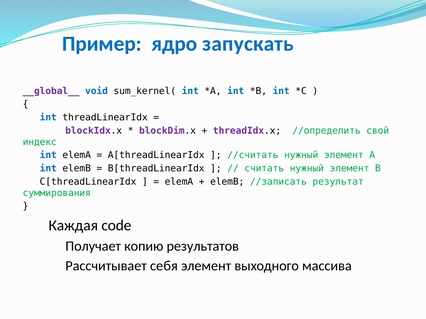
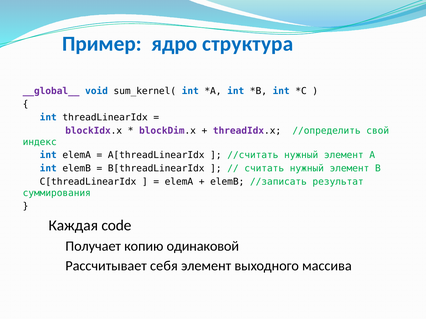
запускать: запускать -> структура
результатов: результатов -> одинаковой
